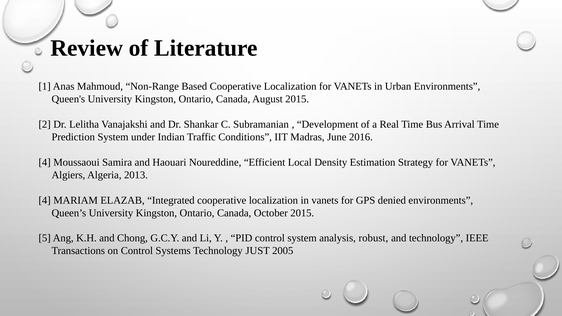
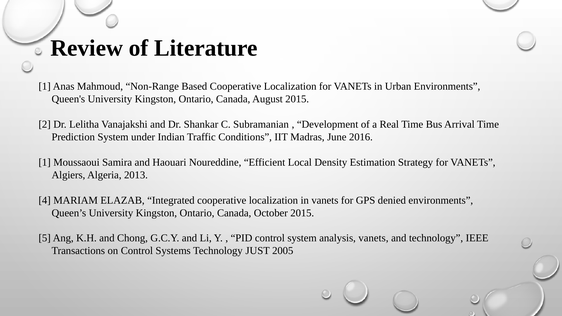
4 at (45, 162): 4 -> 1
analysis robust: robust -> vanets
